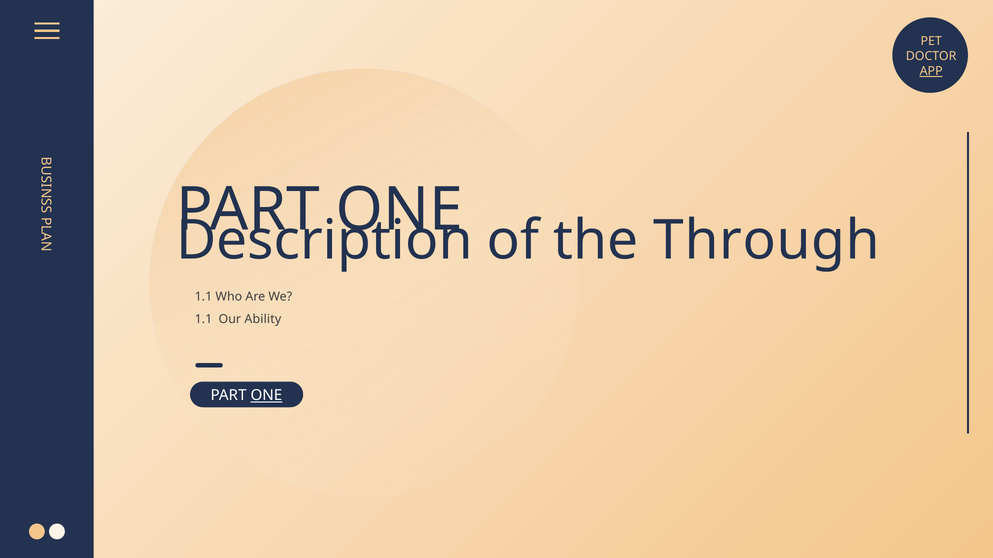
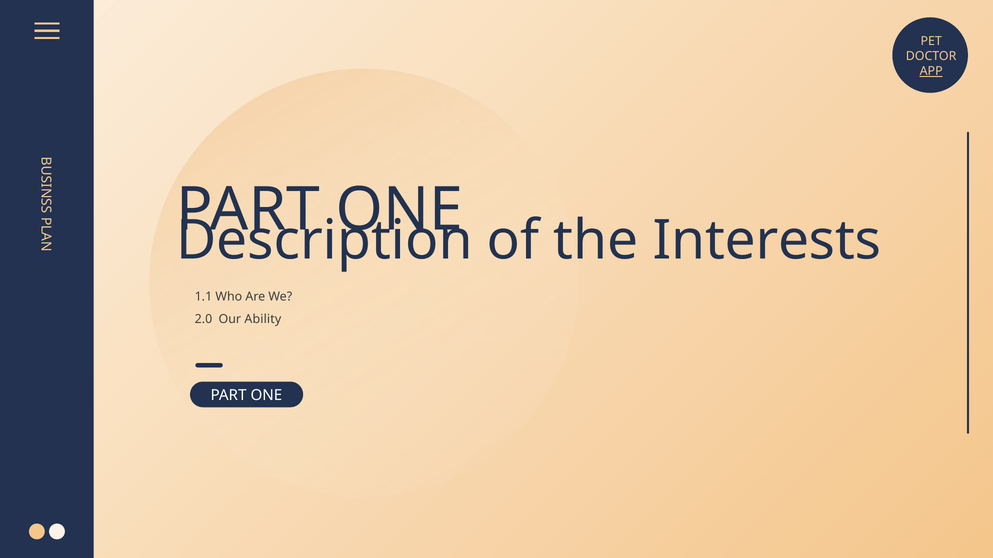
Through: Through -> Interests
1.1 at (204, 319): 1.1 -> 2.0
ONE at (266, 396) underline: present -> none
